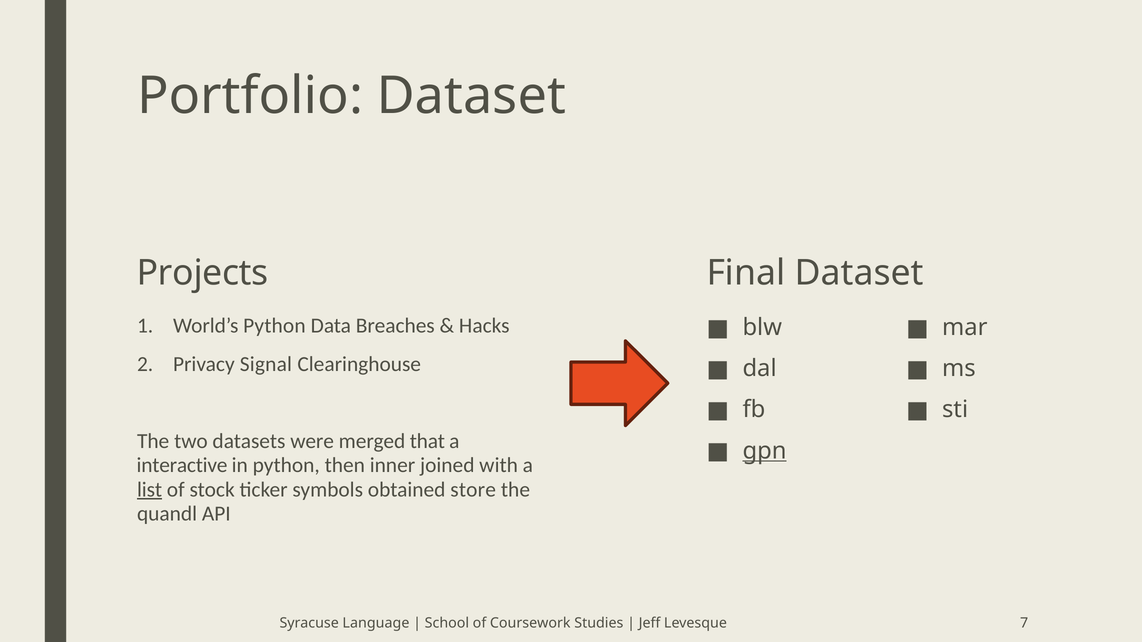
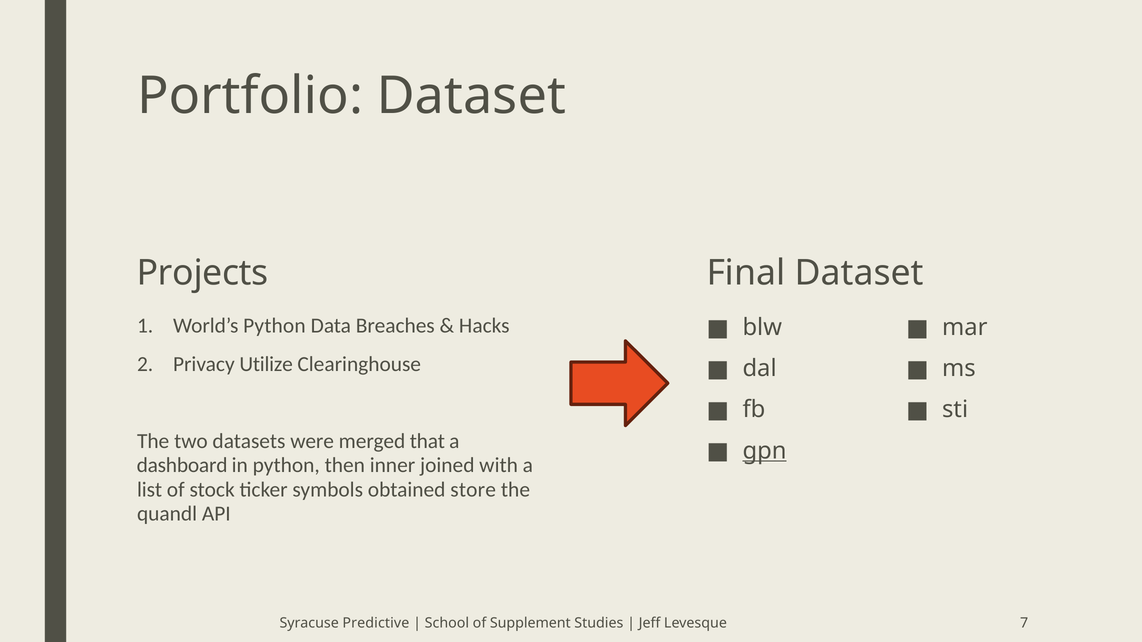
Signal: Signal -> Utilize
interactive: interactive -> dashboard
list underline: present -> none
Language: Language -> Predictive
Coursework: Coursework -> Supplement
